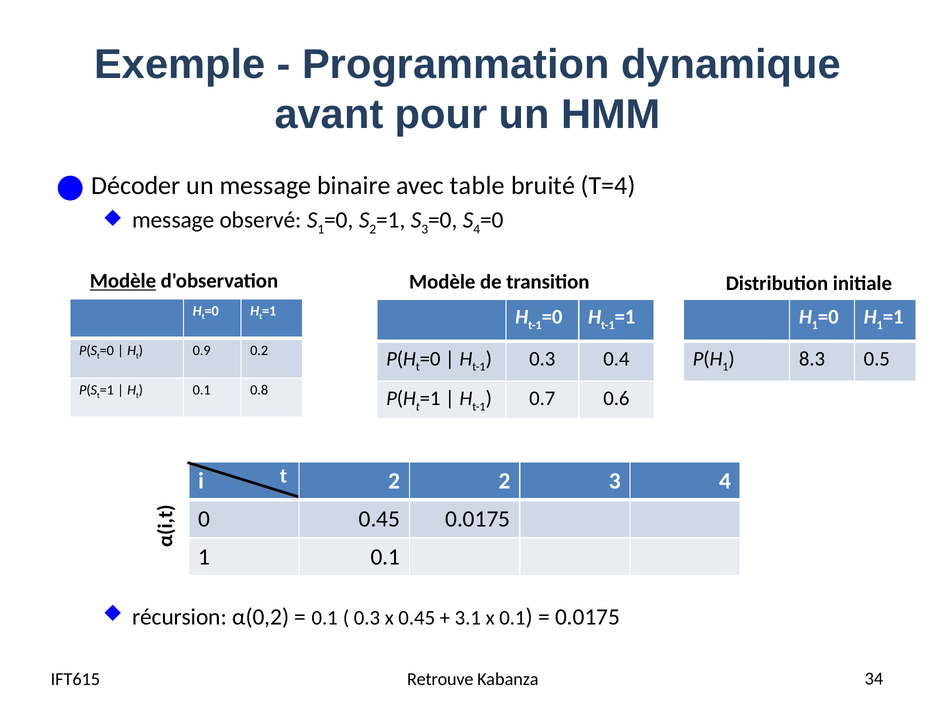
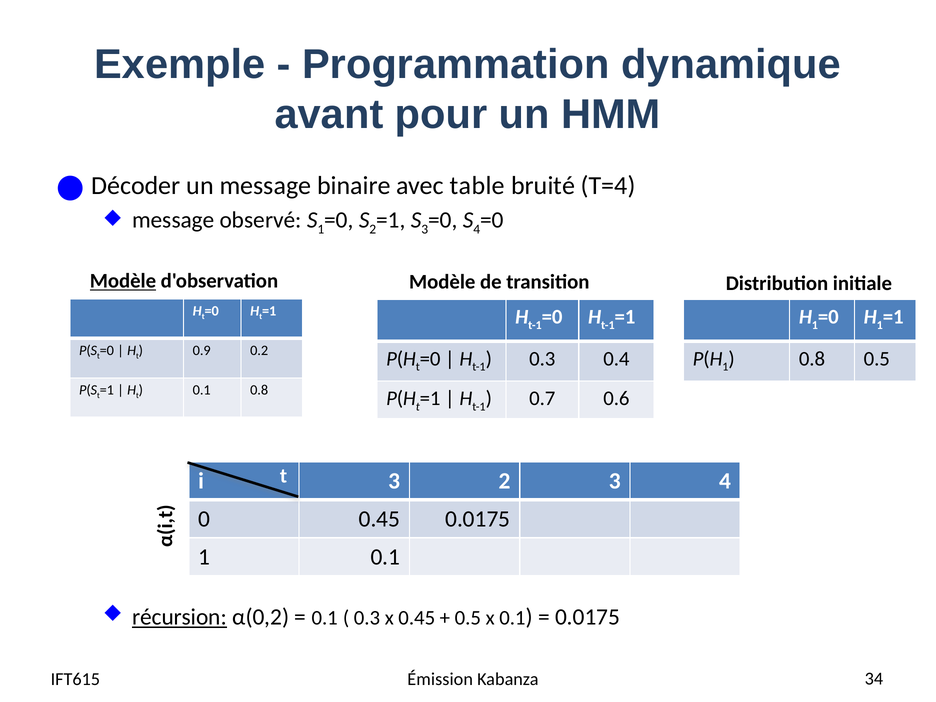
8.3 at (812, 359): 8.3 -> 0.8
2 at (394, 481): 2 -> 3
récursion underline: none -> present
3.1 at (468, 618): 3.1 -> 0.5
Retrouve: Retrouve -> Émission
